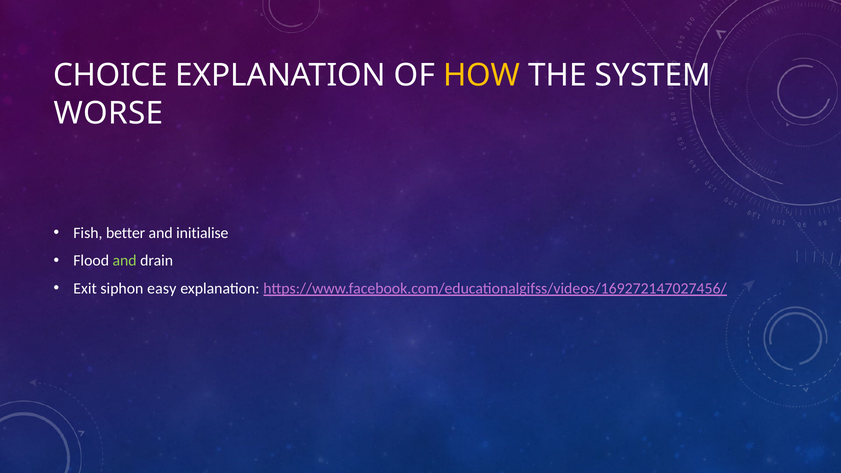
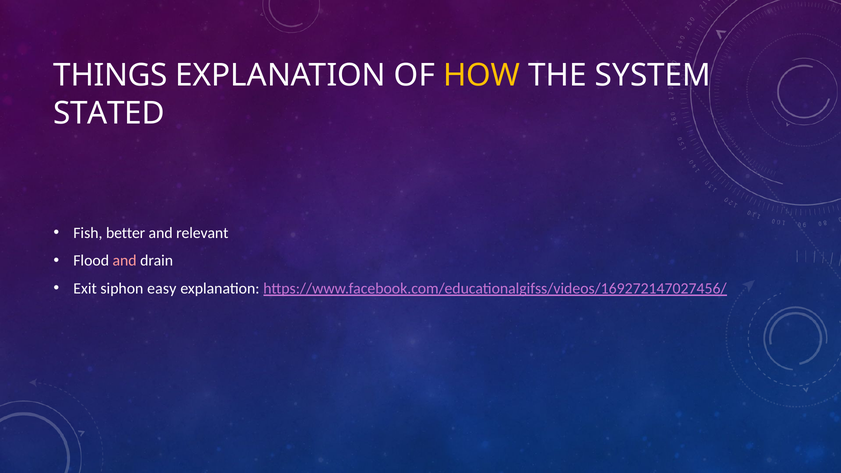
CHOICE: CHOICE -> THINGS
WORSE: WORSE -> STATED
initialise: initialise -> relevant
and at (125, 261) colour: light green -> pink
